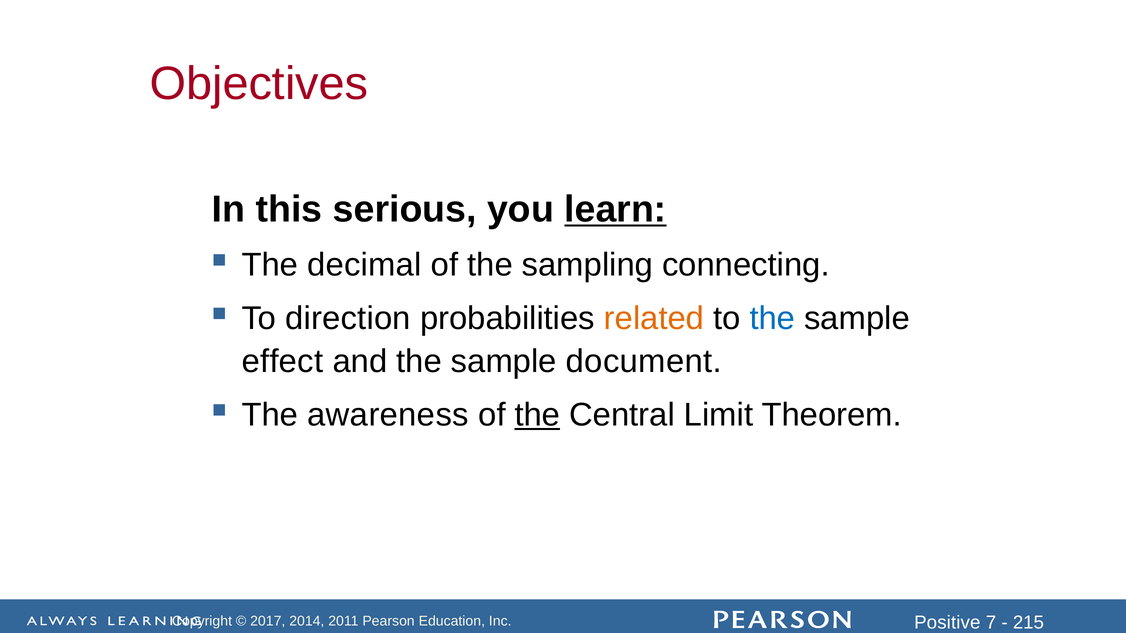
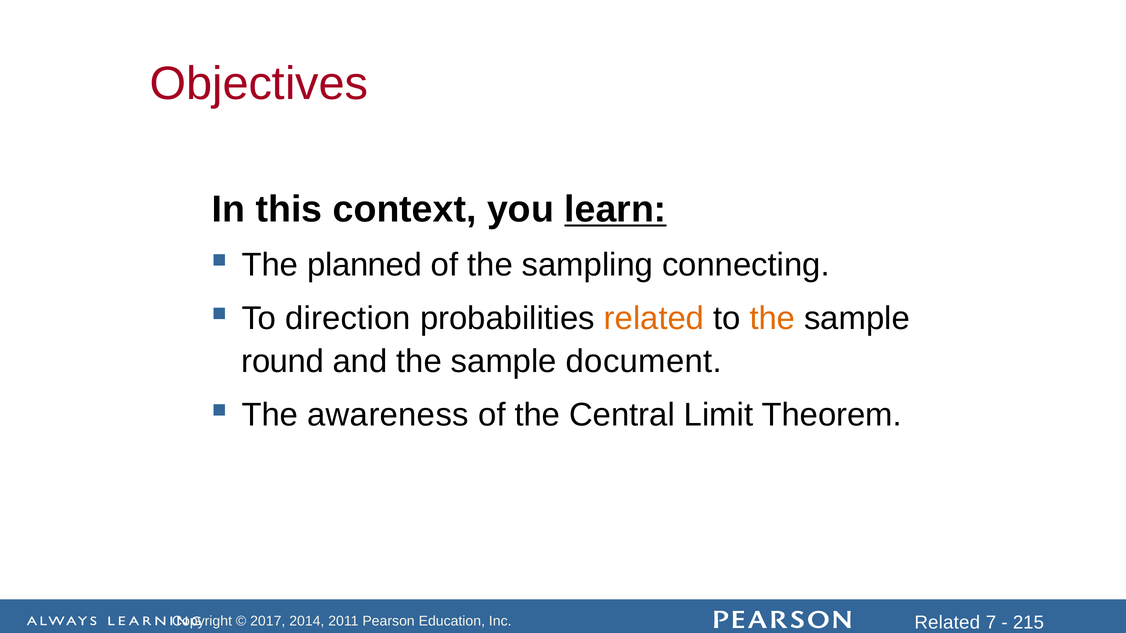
serious: serious -> context
decimal: decimal -> planned
the at (772, 318) colour: blue -> orange
effect: effect -> round
the at (537, 415) underline: present -> none
Positive at (947, 623): Positive -> Related
